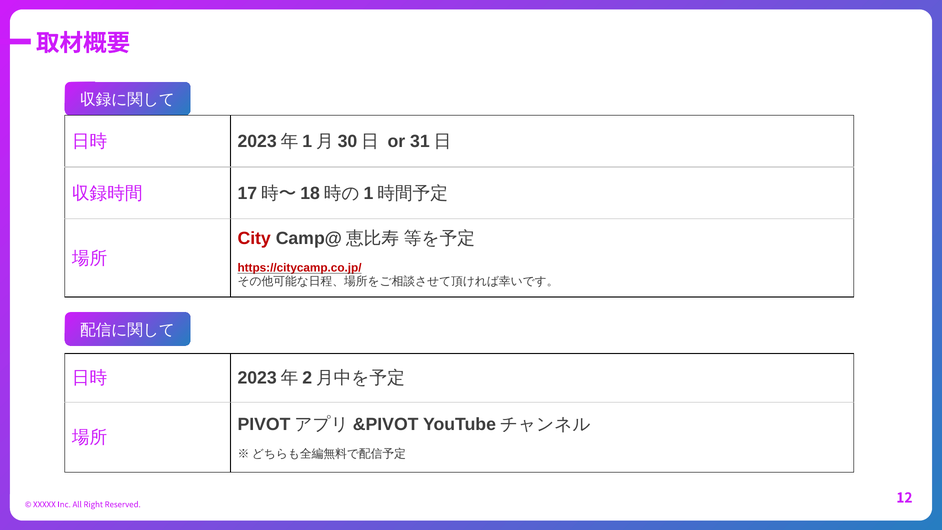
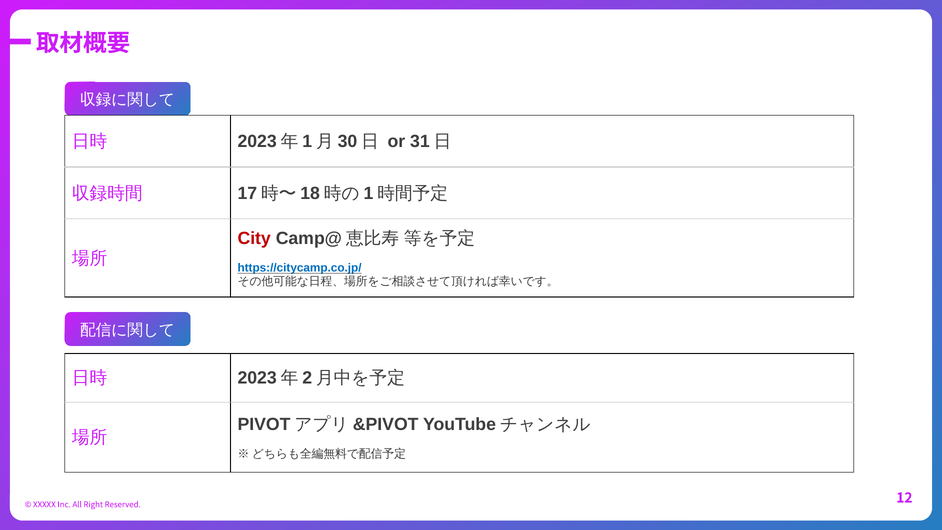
https://citycamp.co.jp/ colour: red -> blue
